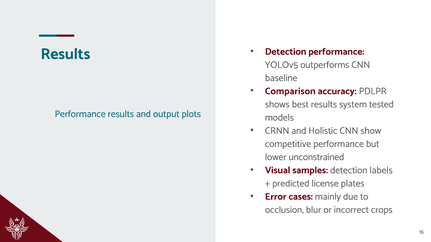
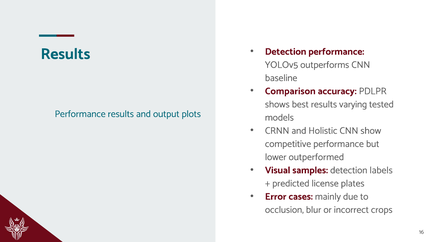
system: system -> varying
unconstrained: unconstrained -> outperformed
